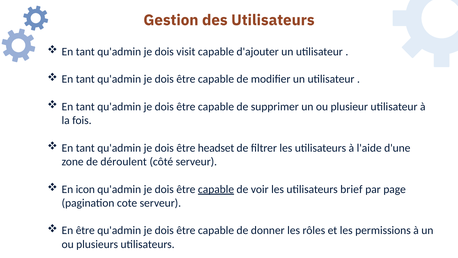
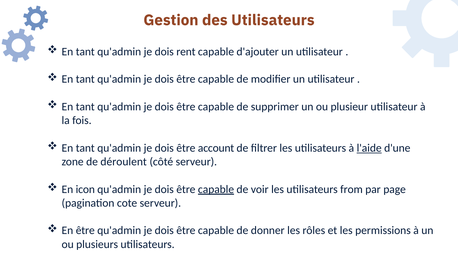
visit: visit -> rent
headset: headset -> account
l'aide underline: none -> present
brief: brief -> from
